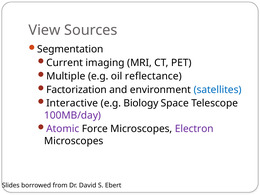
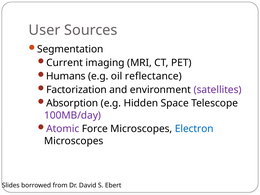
View: View -> User
Multiple: Multiple -> Humans
satellites colour: blue -> purple
Interactive: Interactive -> Absorption
Biology: Biology -> Hidden
Electron colour: purple -> blue
